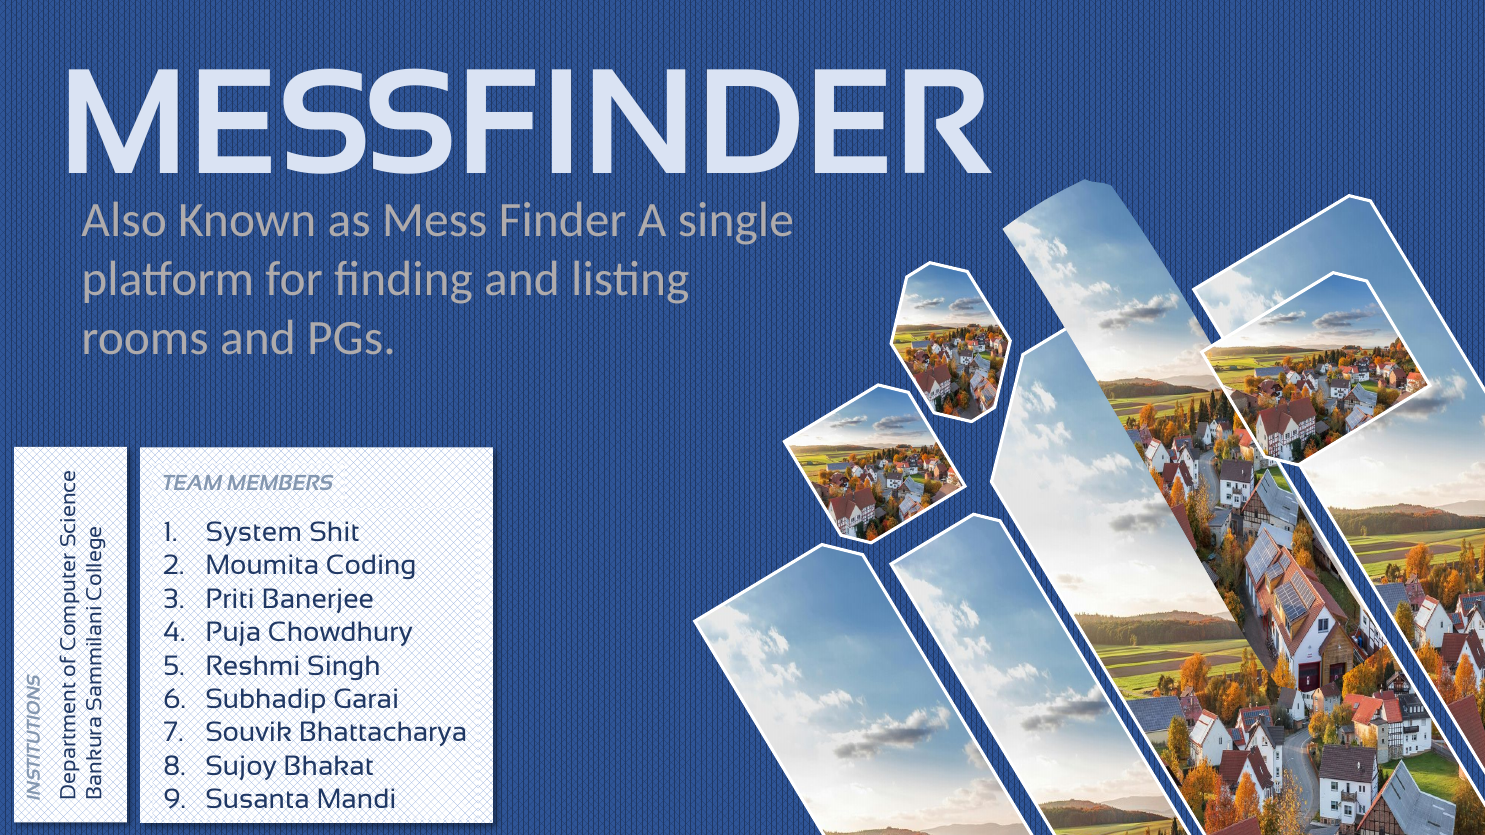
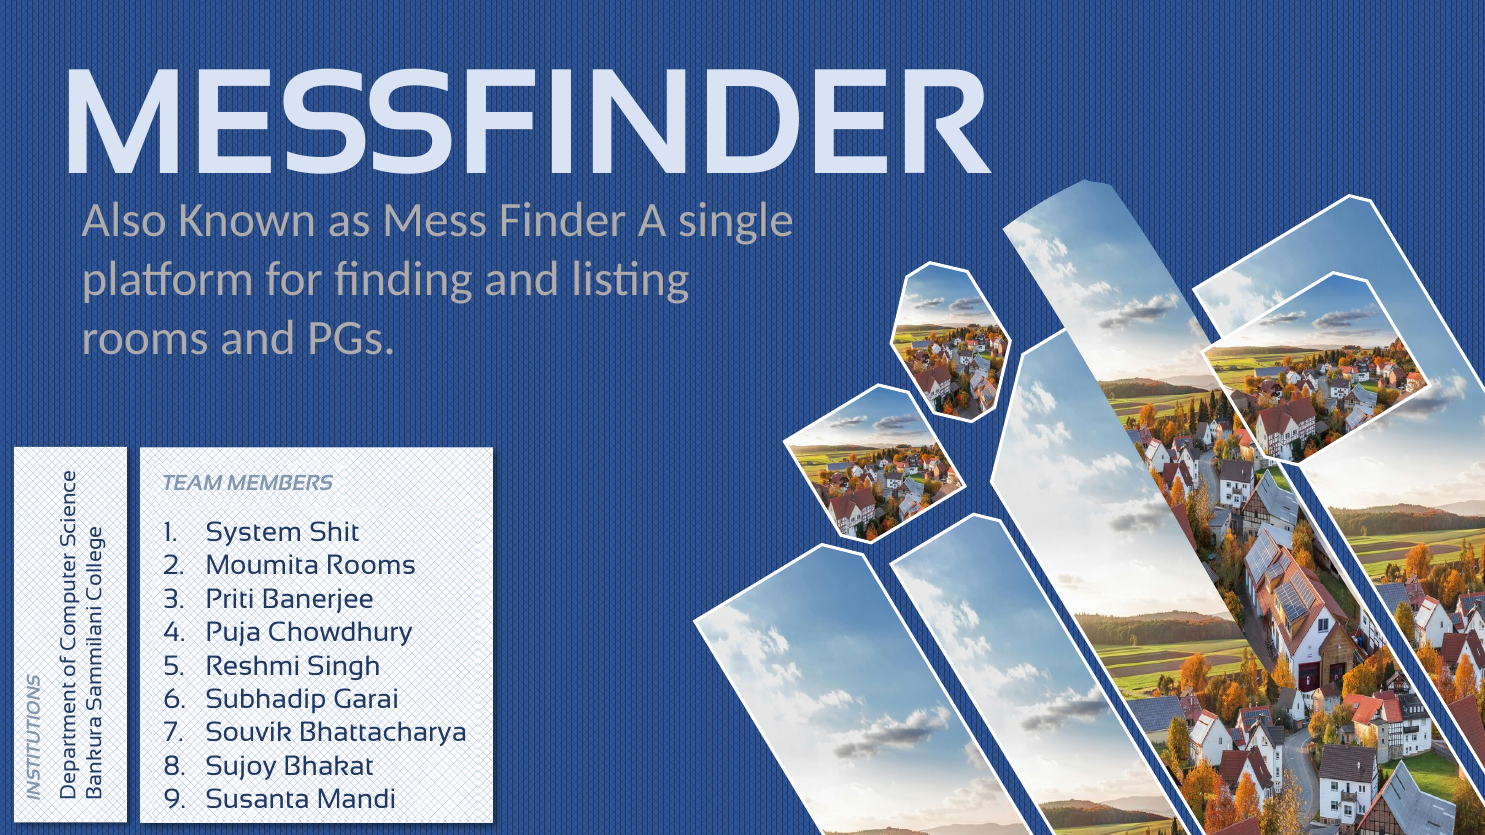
Moumita Coding: Coding -> Rooms
